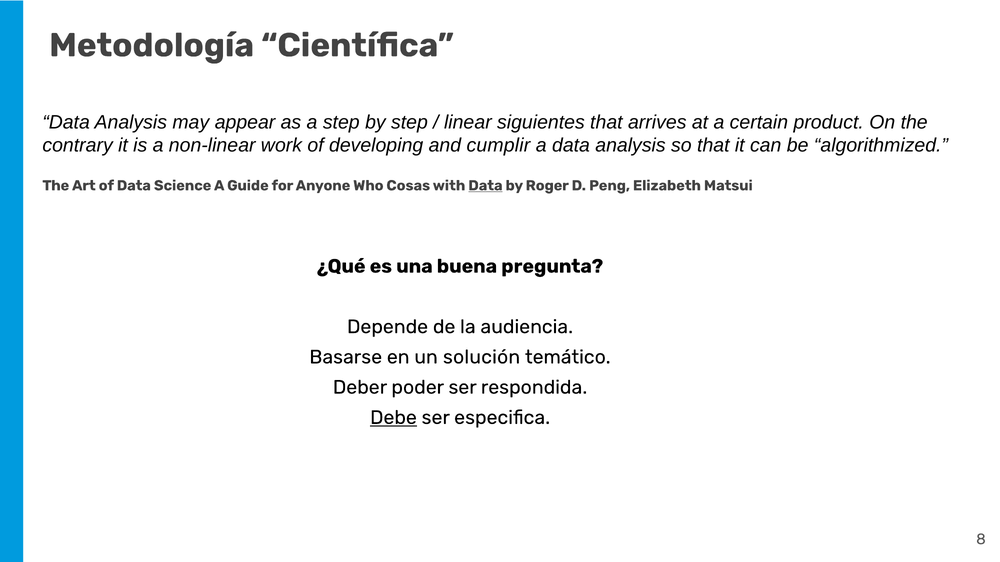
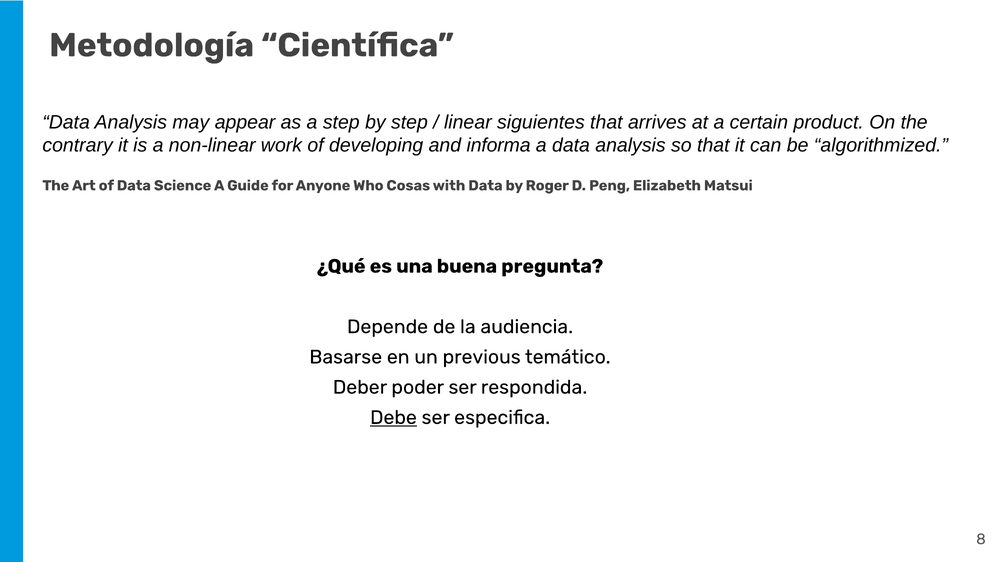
cumplir: cumplir -> informa
Data at (485, 186) underline: present -> none
solución: solución -> previous
